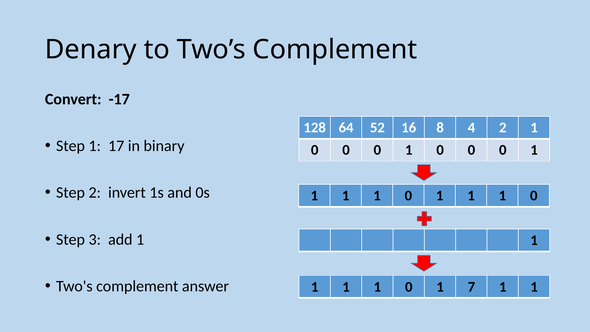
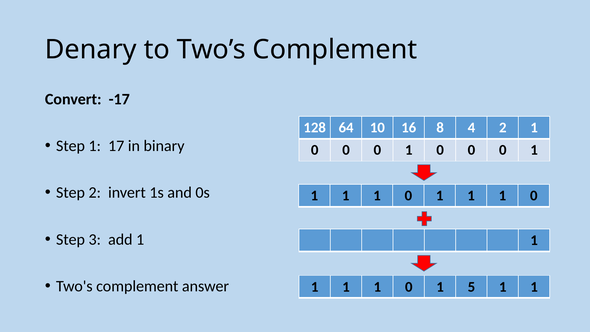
52: 52 -> 10
7: 7 -> 5
